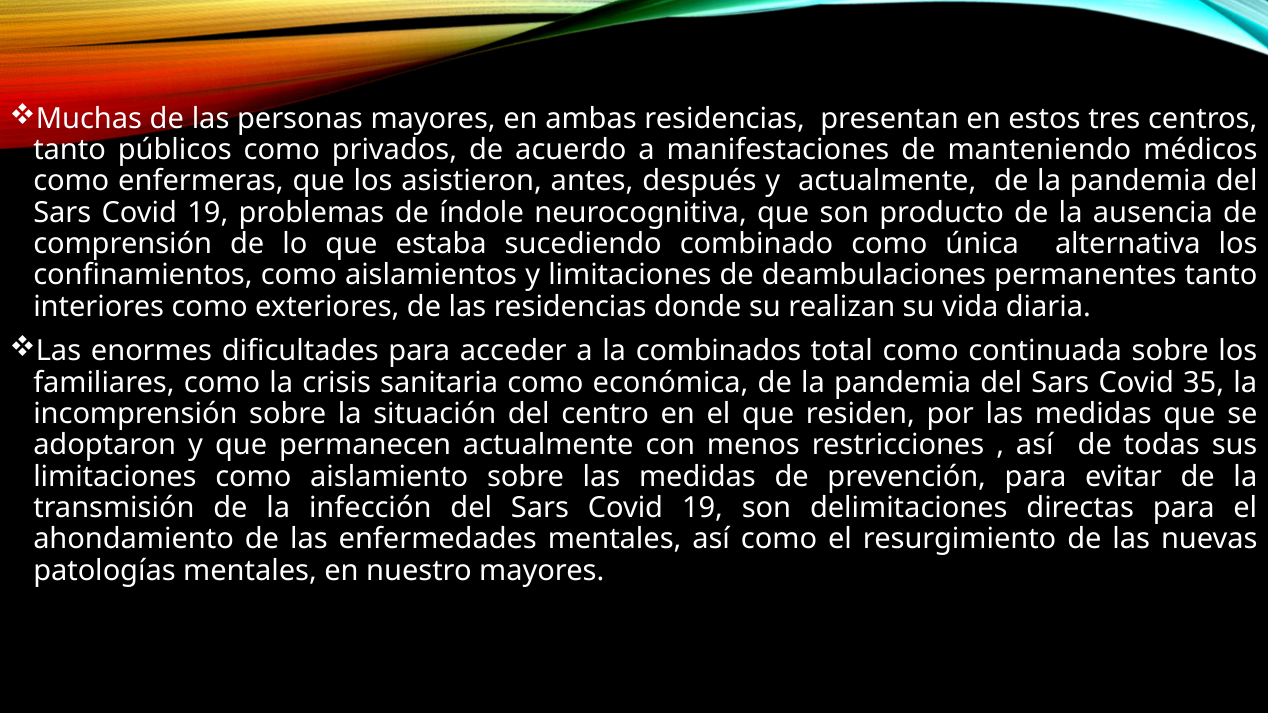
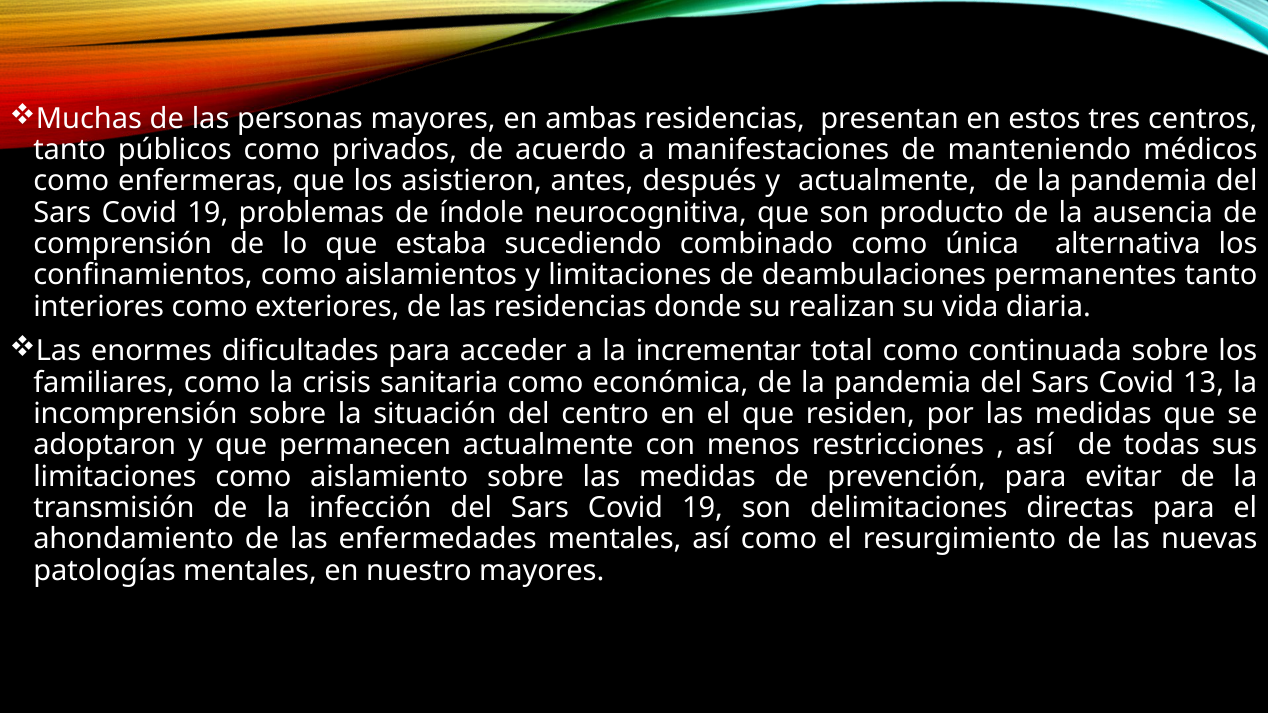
combinados: combinados -> incrementar
35: 35 -> 13
